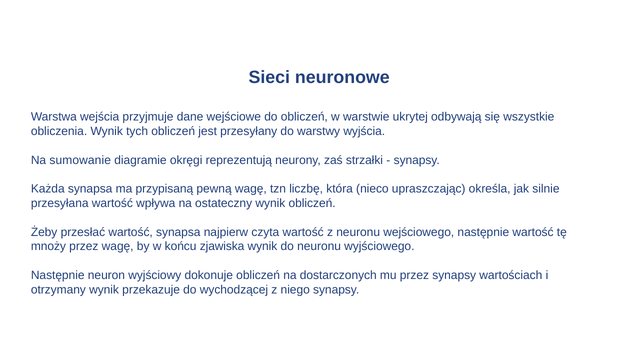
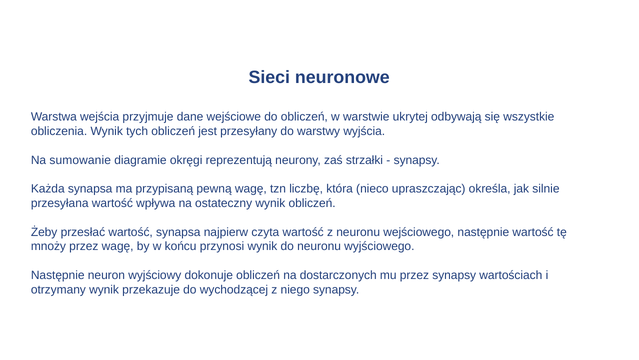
zjawiska: zjawiska -> przynosi
